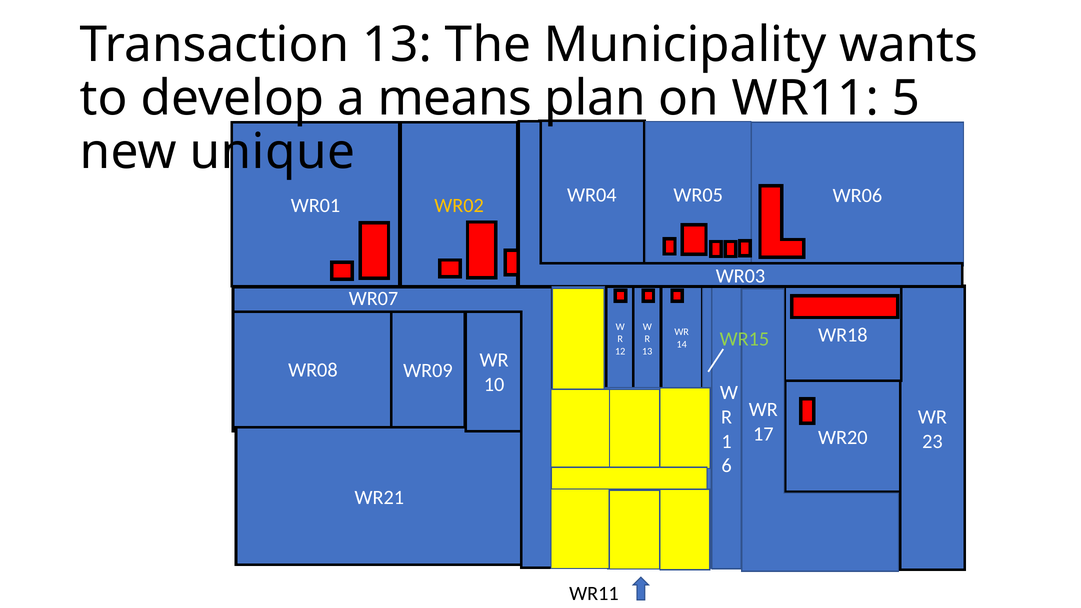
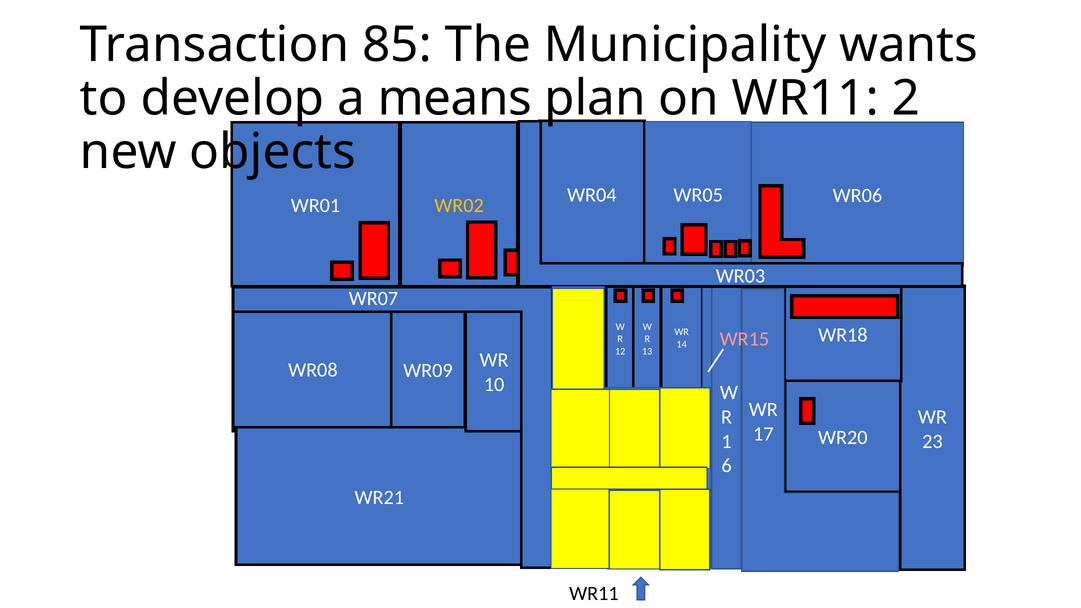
Transaction 13: 13 -> 85
5: 5 -> 2
unique: unique -> objects
WR15 colour: light green -> pink
